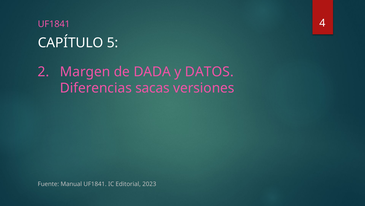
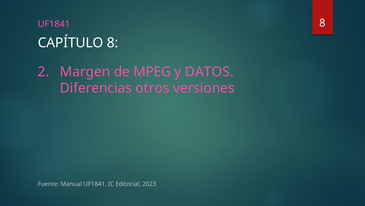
UF1841 4: 4 -> 8
CAPÍTULO 5: 5 -> 8
DADA: DADA -> MPEG
sacas: sacas -> otros
